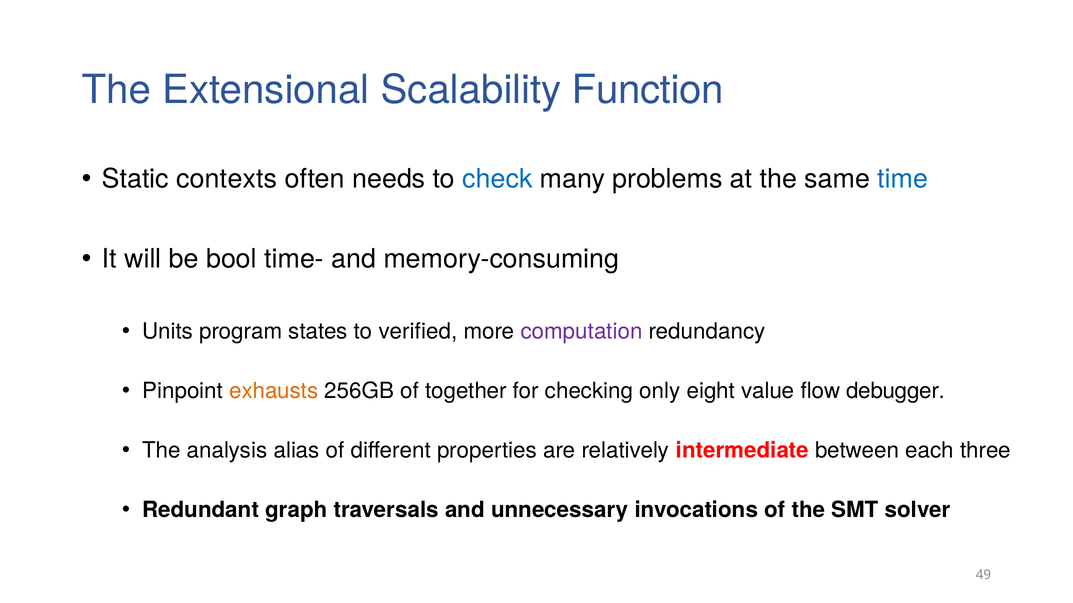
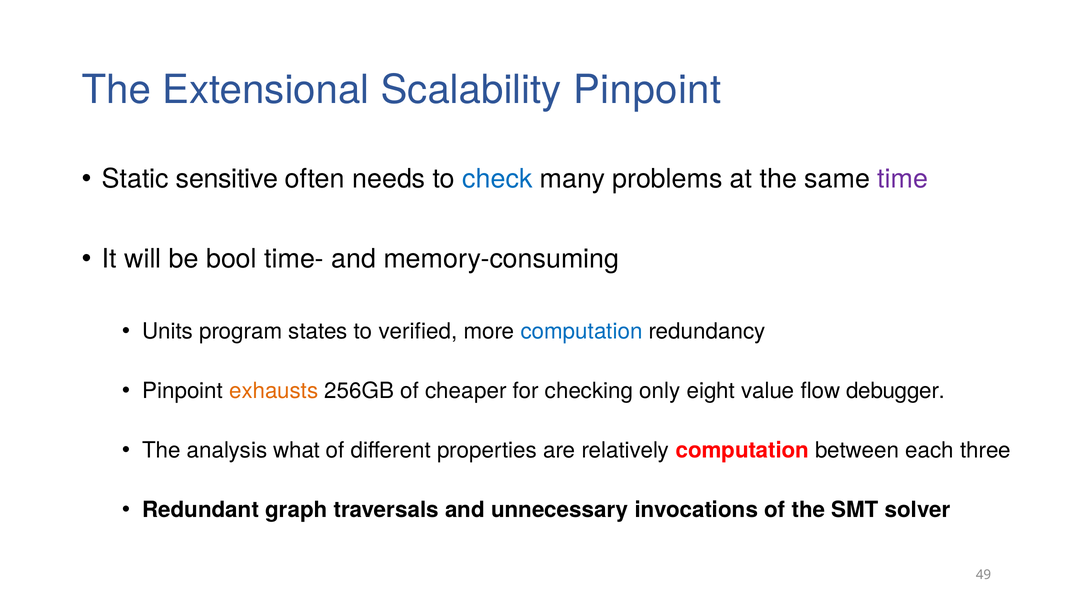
Scalability Function: Function -> Pinpoint
contexts: contexts -> sensitive
time colour: blue -> purple
computation at (582, 332) colour: purple -> blue
together: together -> cheaper
alias: alias -> what
relatively intermediate: intermediate -> computation
